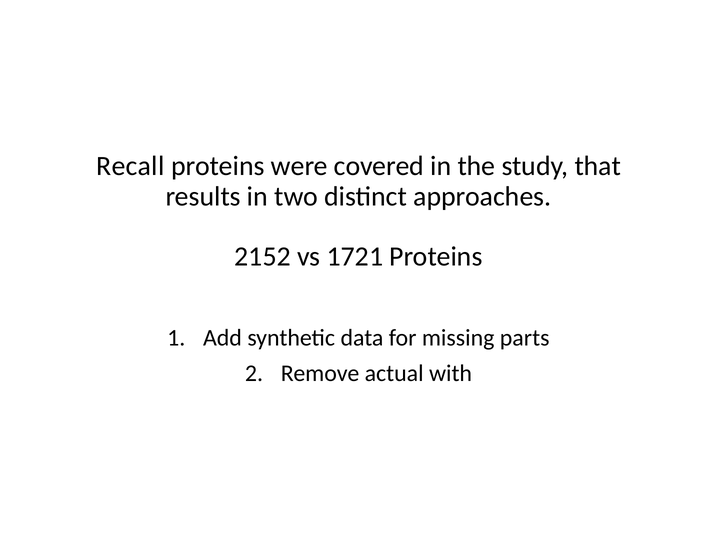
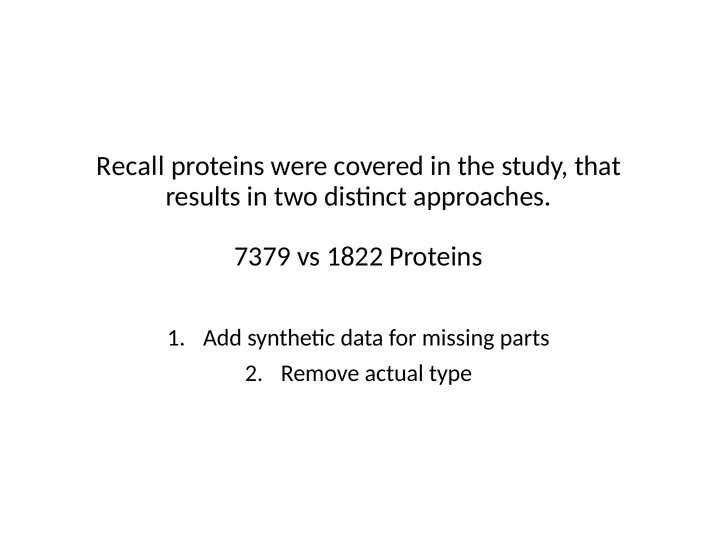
2152: 2152 -> 7379
1721: 1721 -> 1822
with: with -> type
